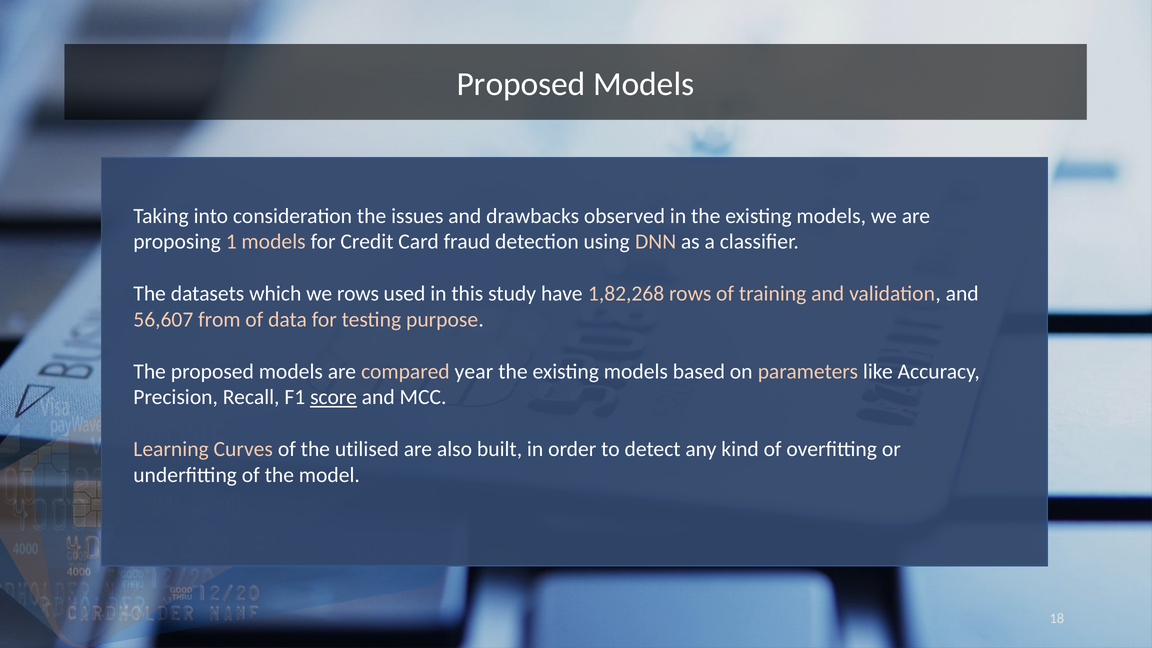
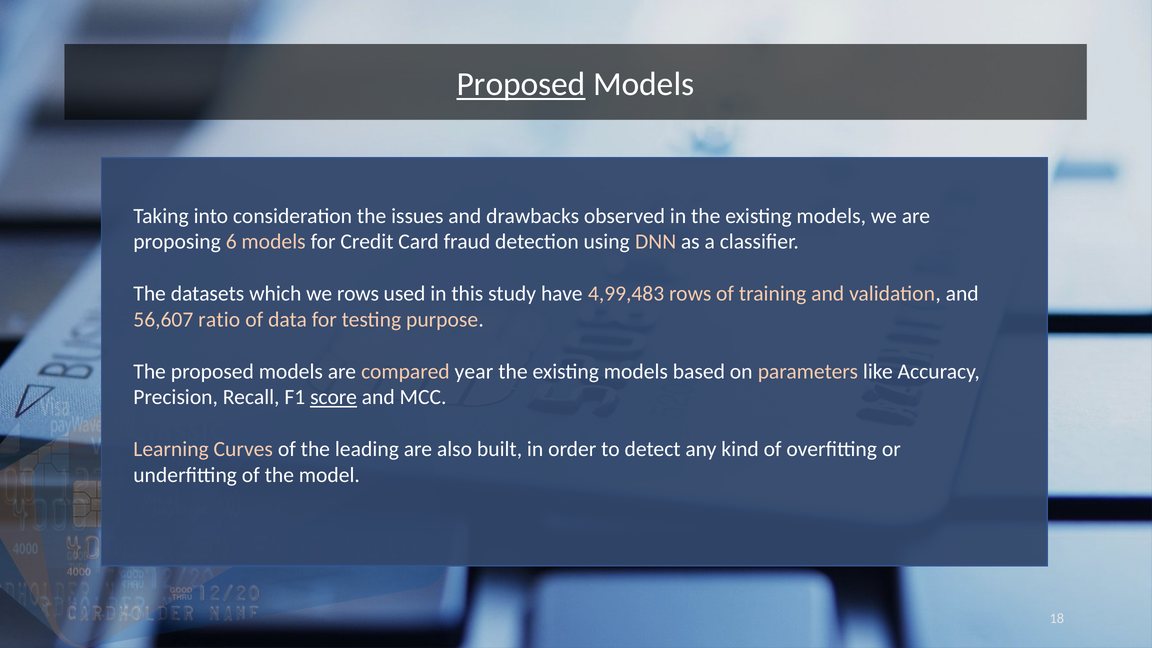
Proposed at (521, 84) underline: none -> present
1: 1 -> 6
1,82,268: 1,82,268 -> 4,99,483
from: from -> ratio
utilised: utilised -> leading
